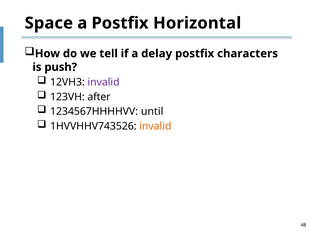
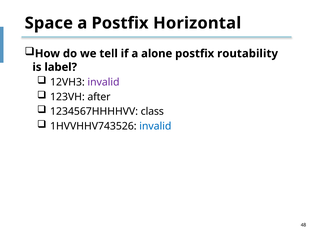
delay: delay -> alone
characters: characters -> routability
push: push -> label
until: until -> class
invalid at (155, 126) colour: orange -> blue
